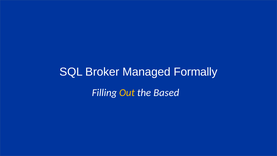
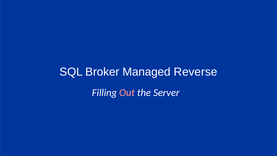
Formally: Formally -> Reverse
Out colour: yellow -> pink
Based: Based -> Server
